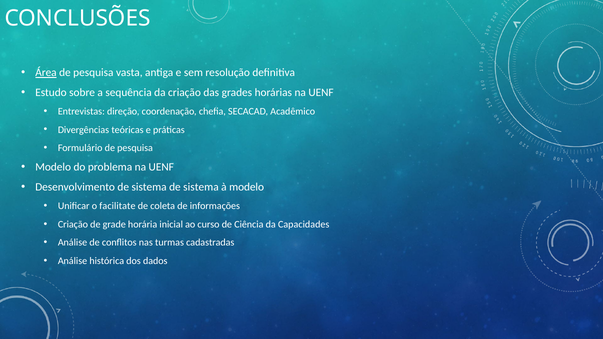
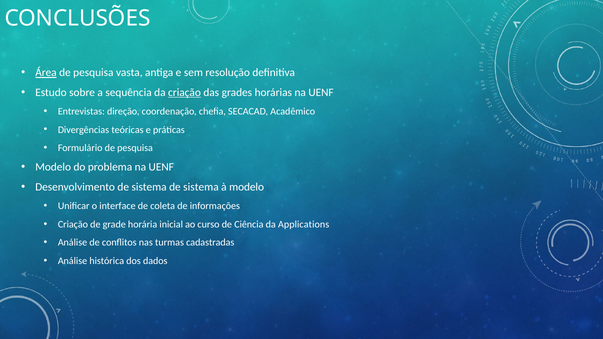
criação at (184, 92) underline: none -> present
facilitate: facilitate -> interface
Capacidades: Capacidades -> Applications
